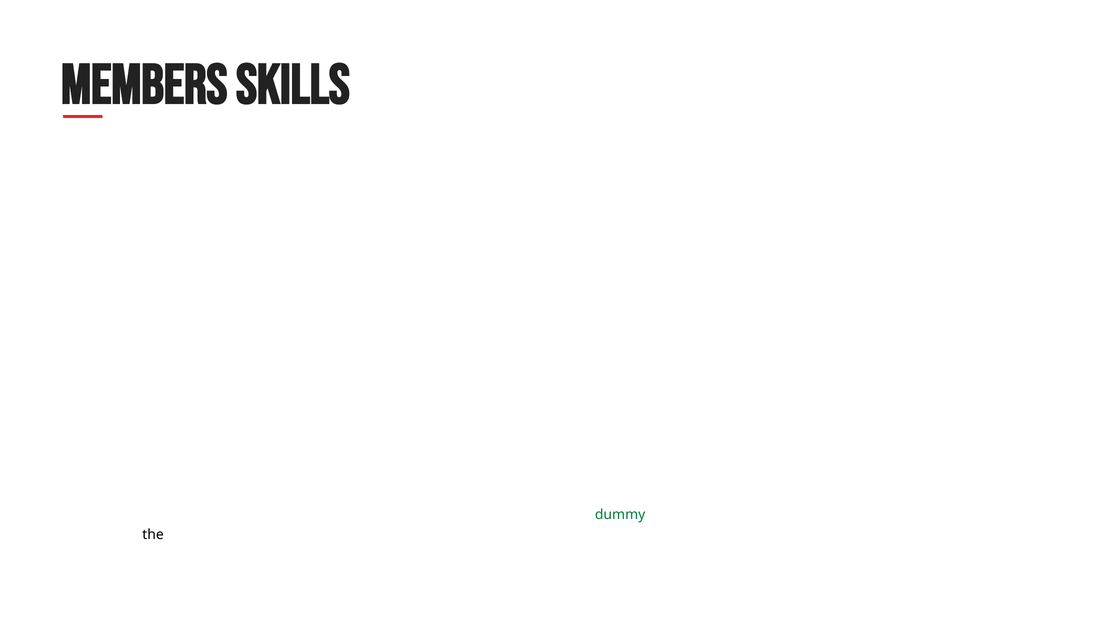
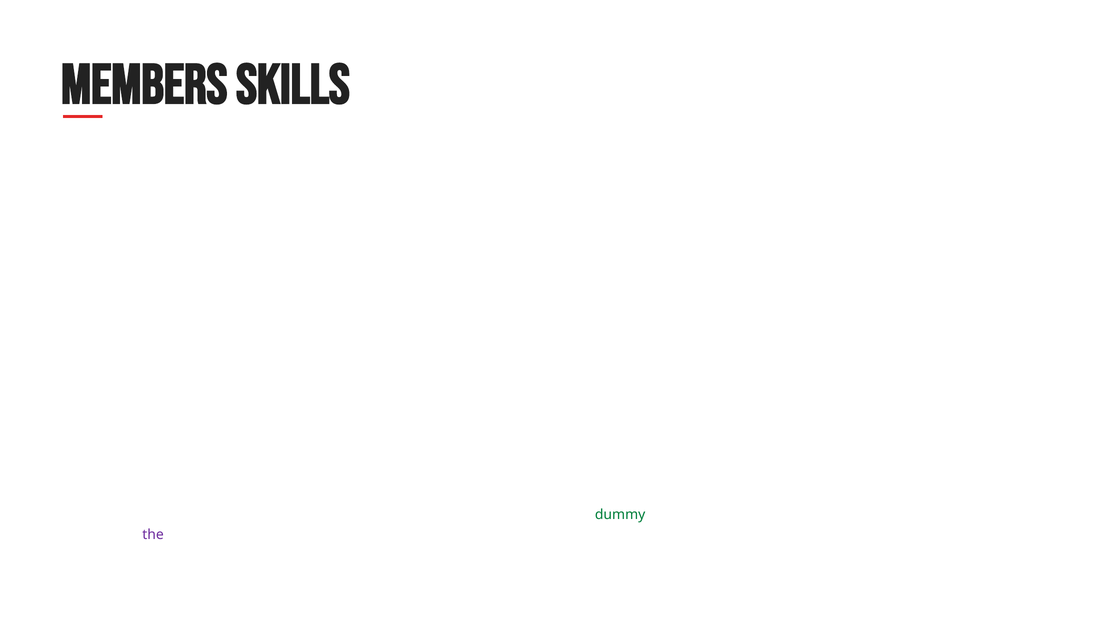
the at (153, 534) colour: black -> purple
